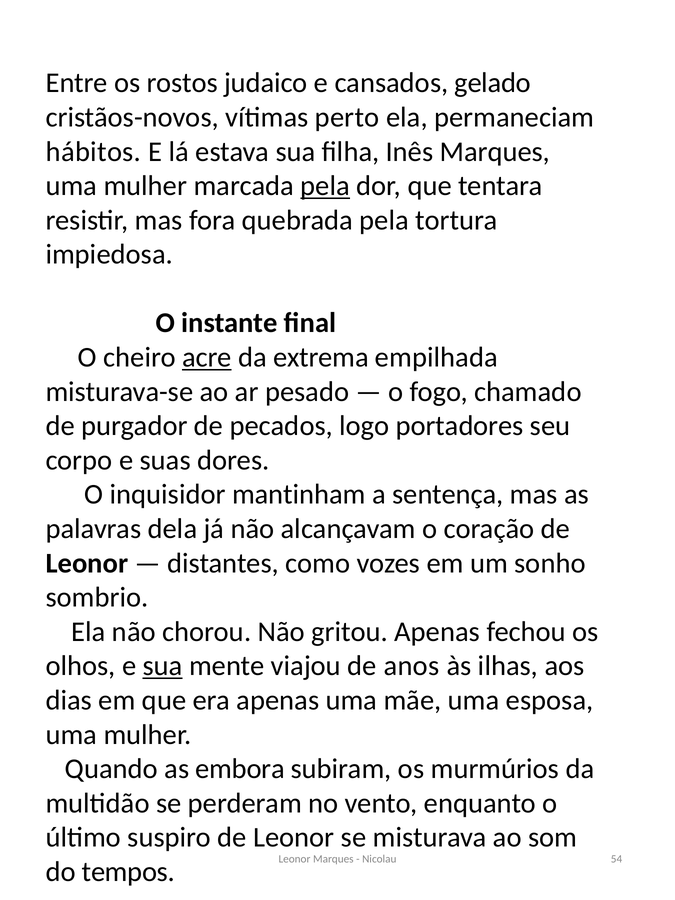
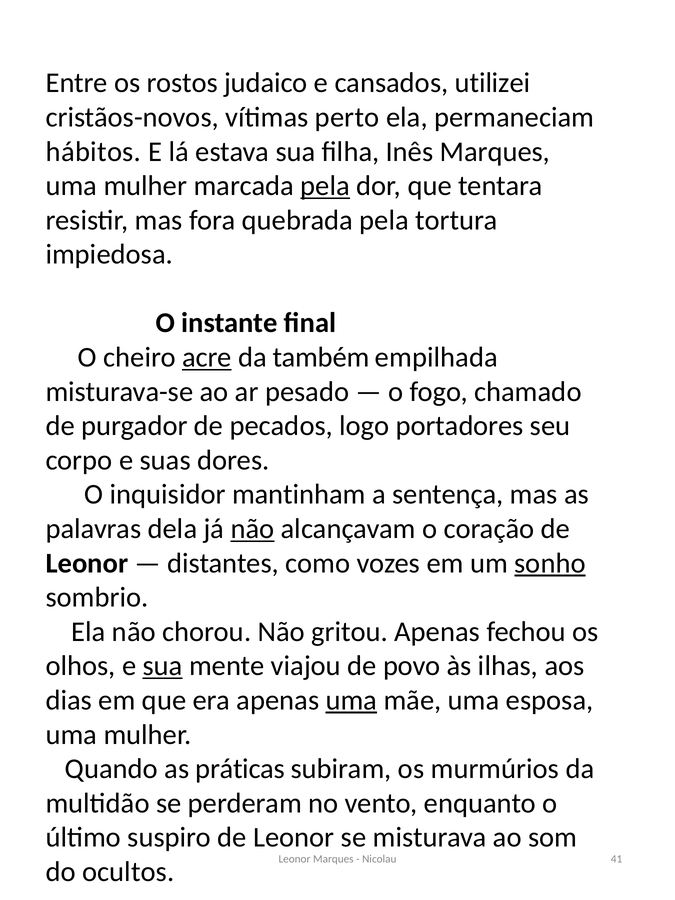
gelado: gelado -> utilizei
extrema: extrema -> também
não at (252, 529) underline: none -> present
sonho underline: none -> present
anos: anos -> povo
uma at (351, 700) underline: none -> present
embora: embora -> práticas
54: 54 -> 41
tempos: tempos -> ocultos
